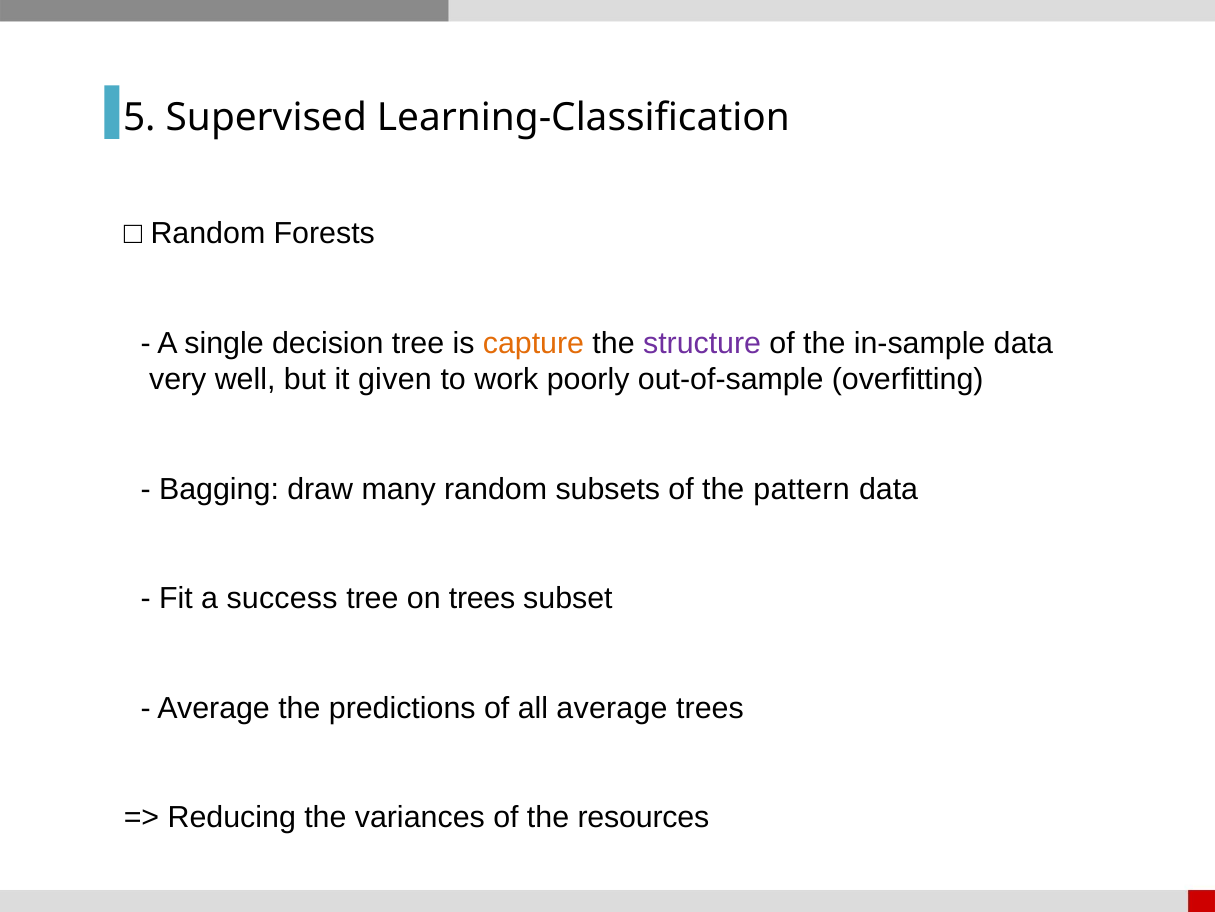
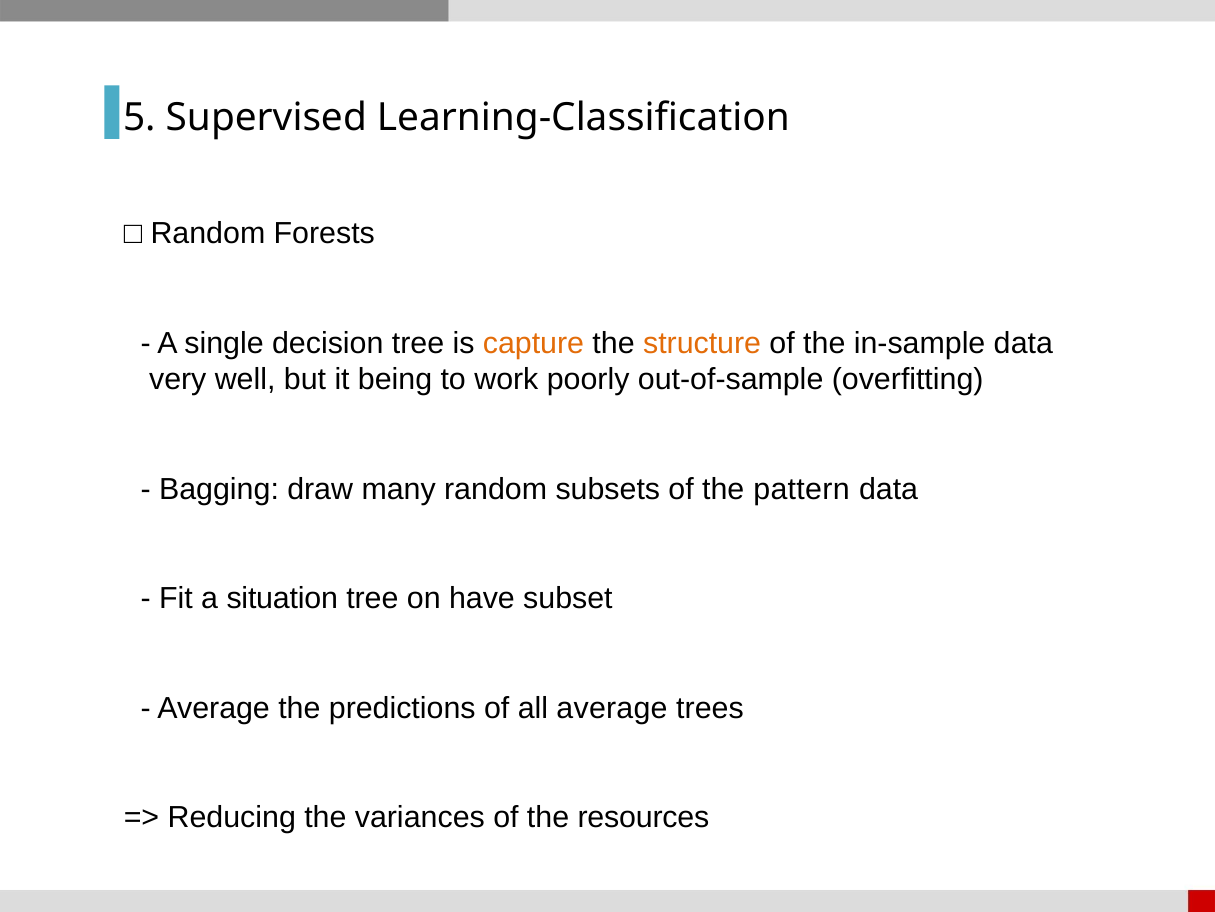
structure colour: purple -> orange
given: given -> being
success: success -> situation
on trees: trees -> have
